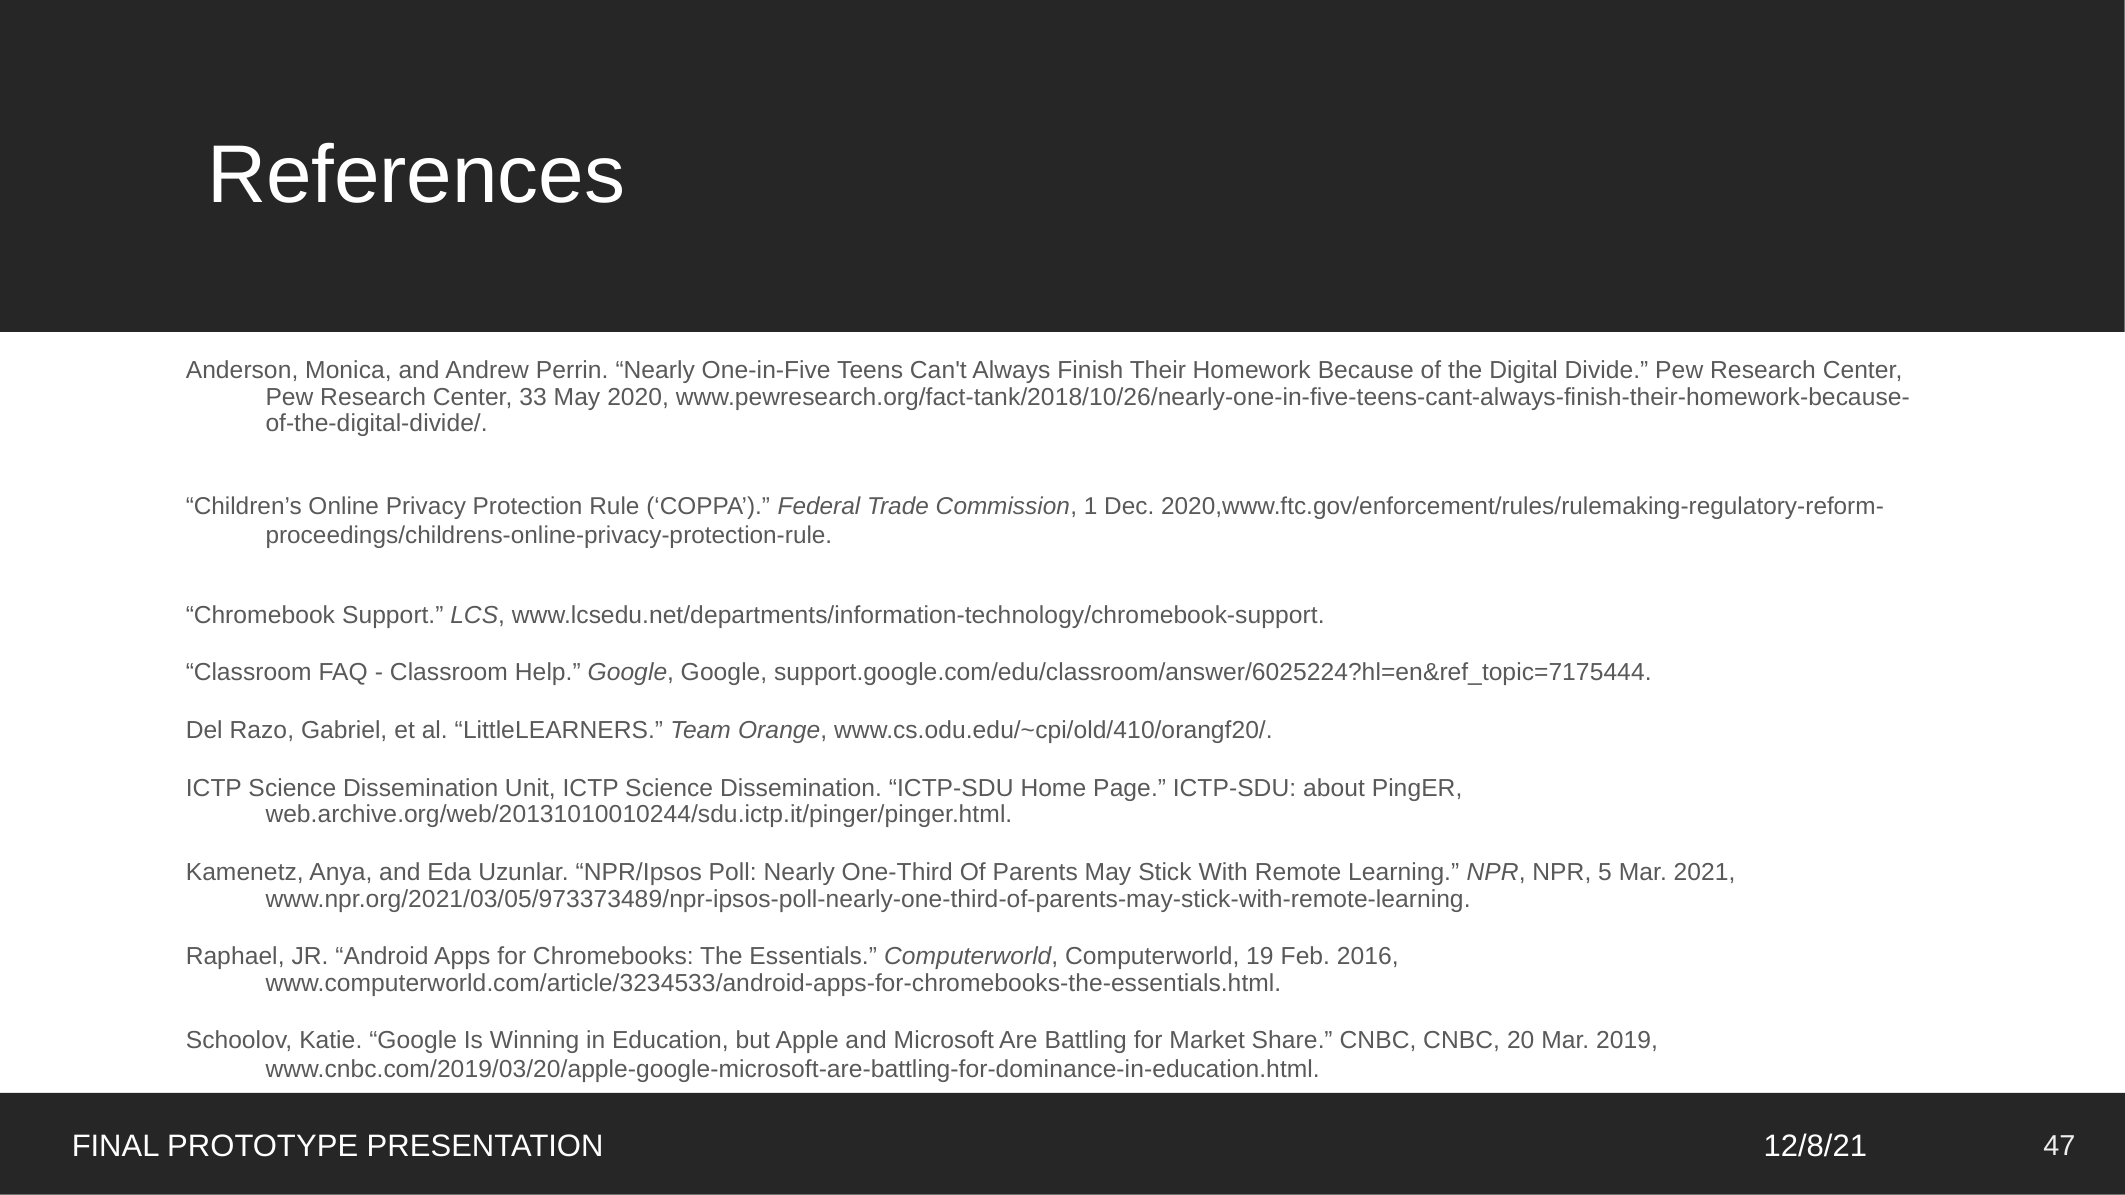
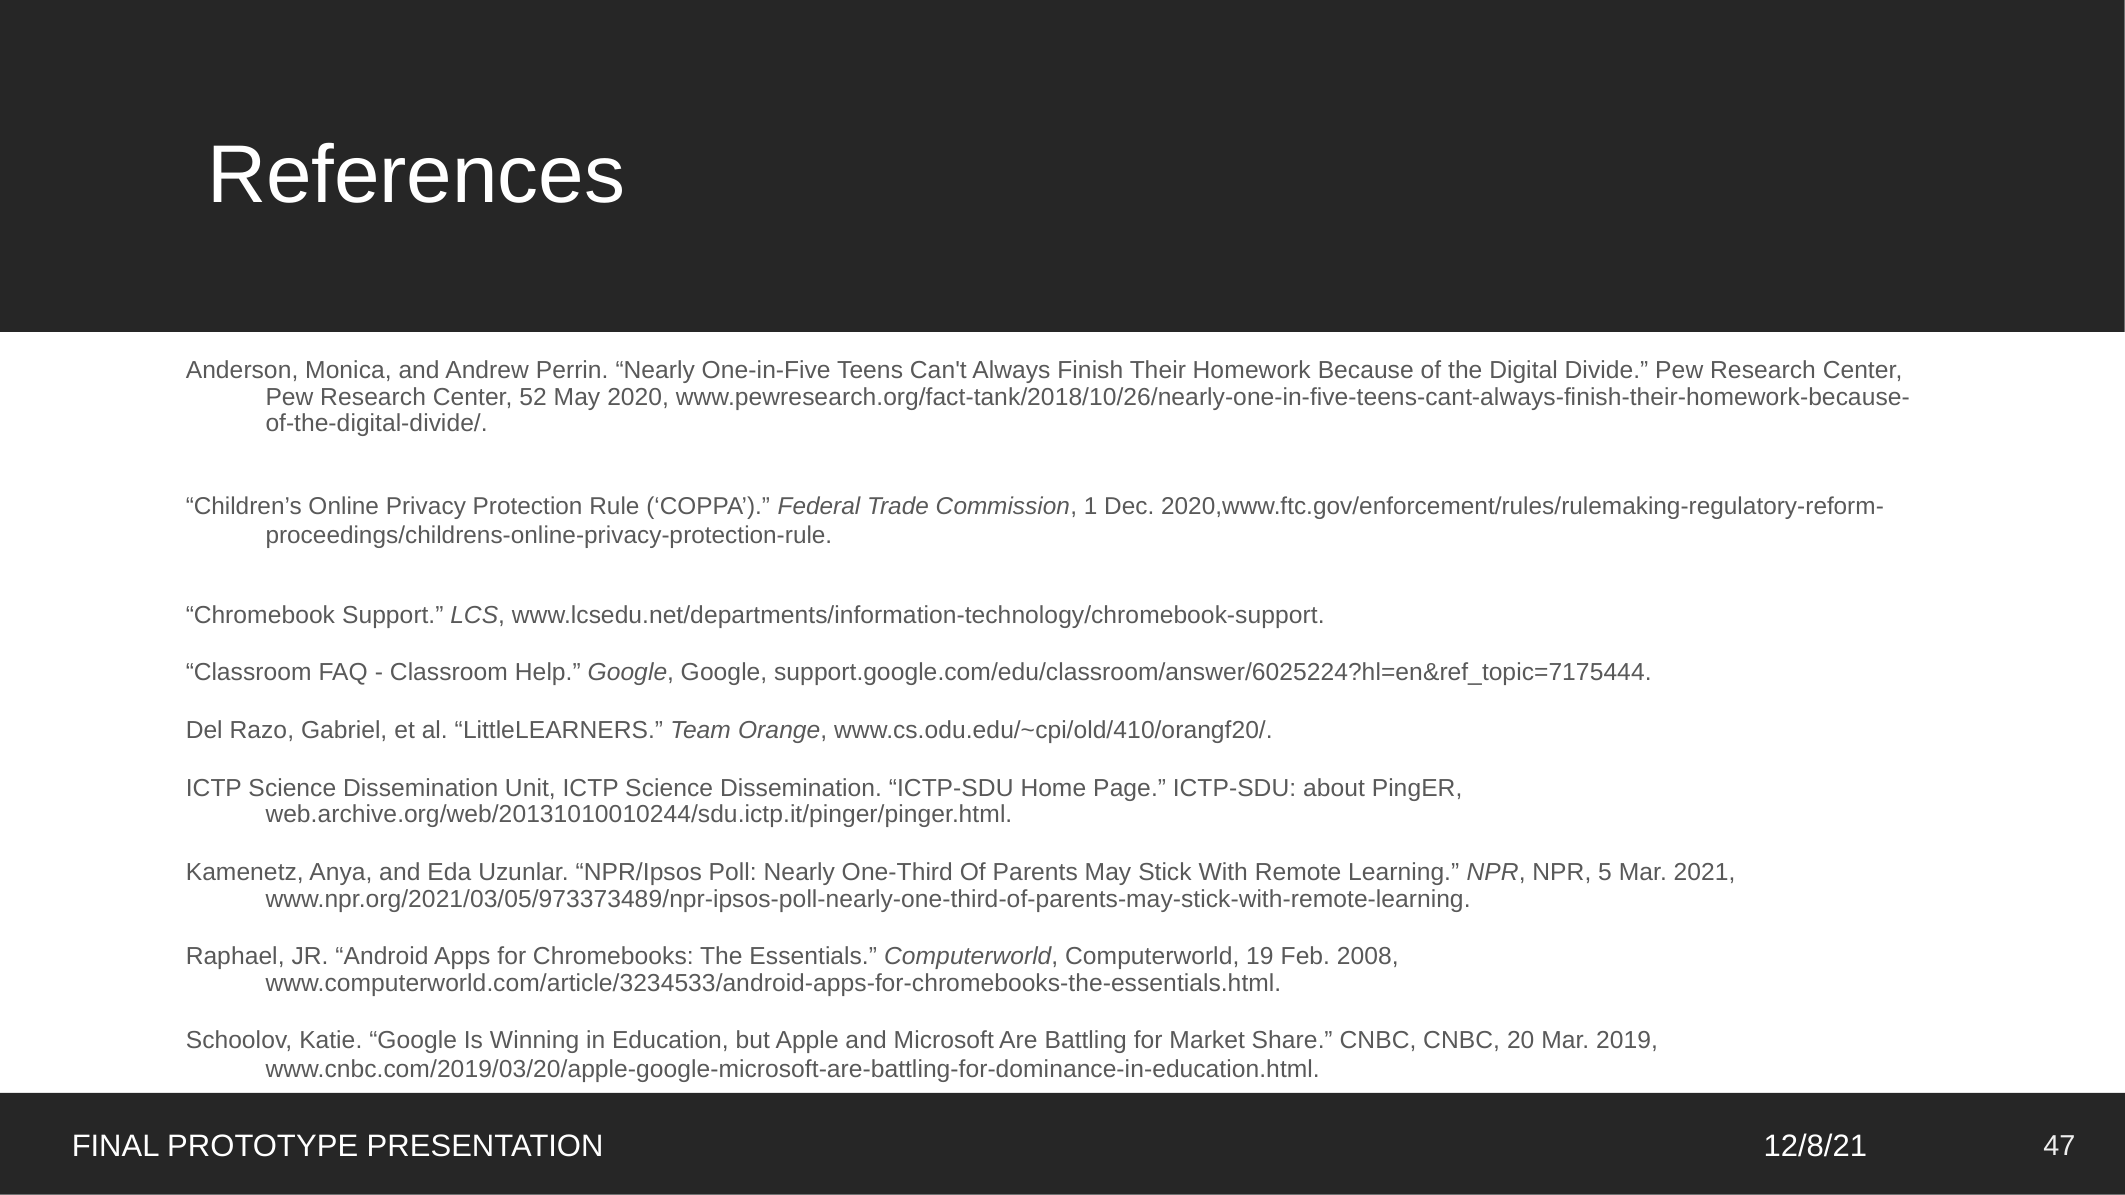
33: 33 -> 52
2016: 2016 -> 2008
